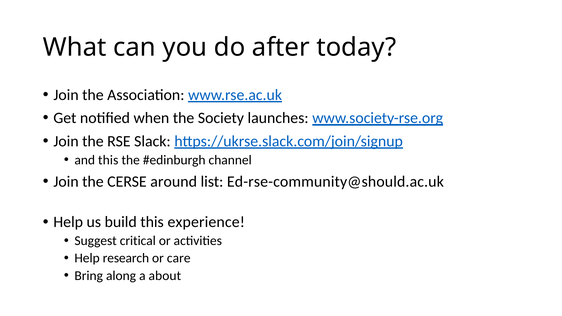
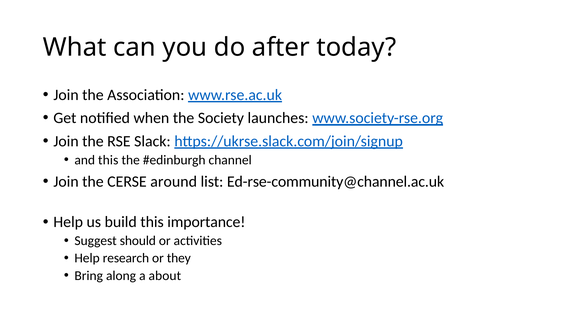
Ed-rse-community@should.ac.uk: Ed-rse-community@should.ac.uk -> Ed-rse-community@channel.ac.uk
experience: experience -> importance
critical: critical -> should
care: care -> they
